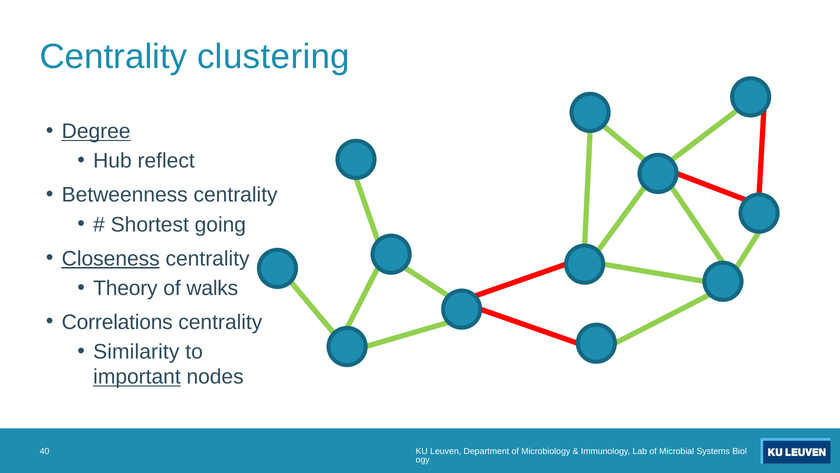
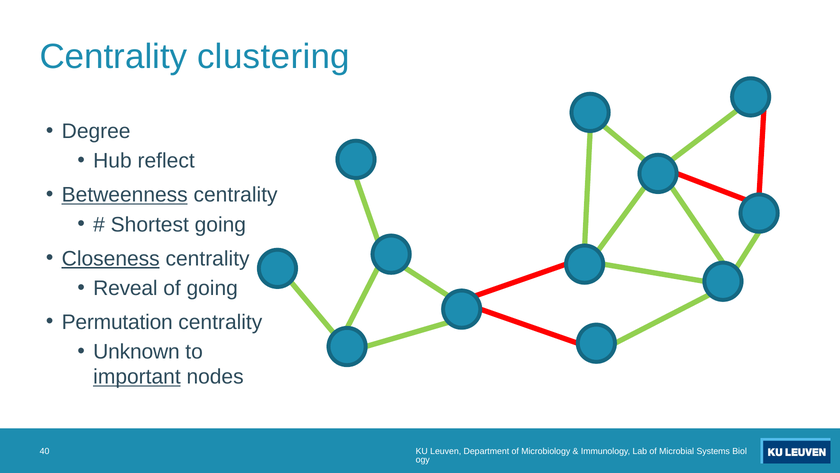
Degree underline: present -> none
Betweenness underline: none -> present
Theory: Theory -> Reveal
of walks: walks -> going
Correlations: Correlations -> Permutation
Similarity: Similarity -> Unknown
